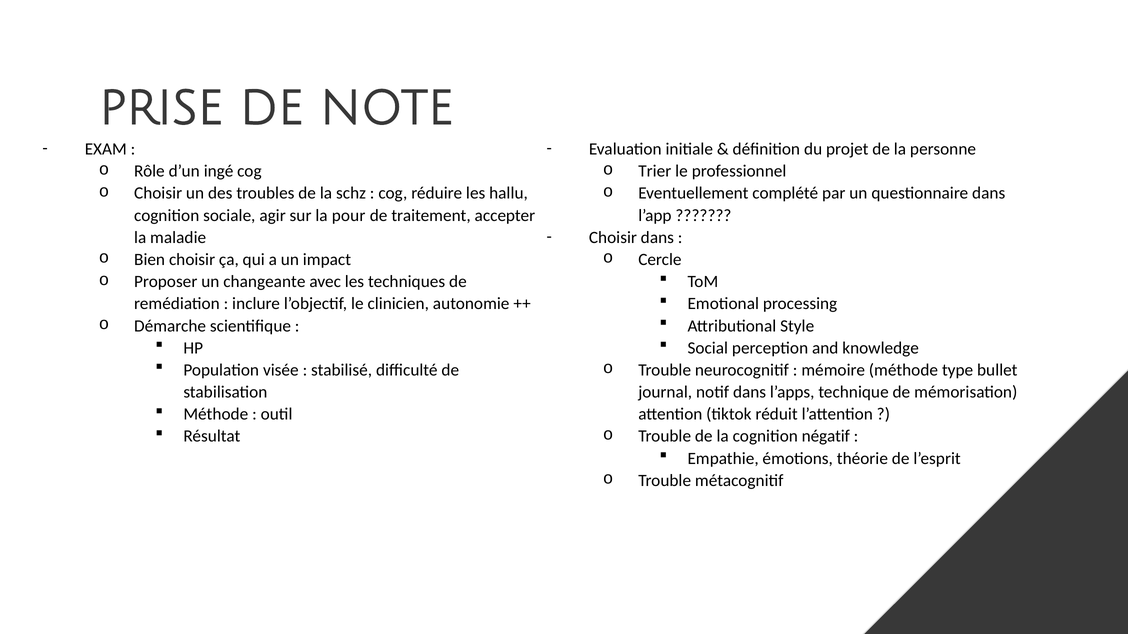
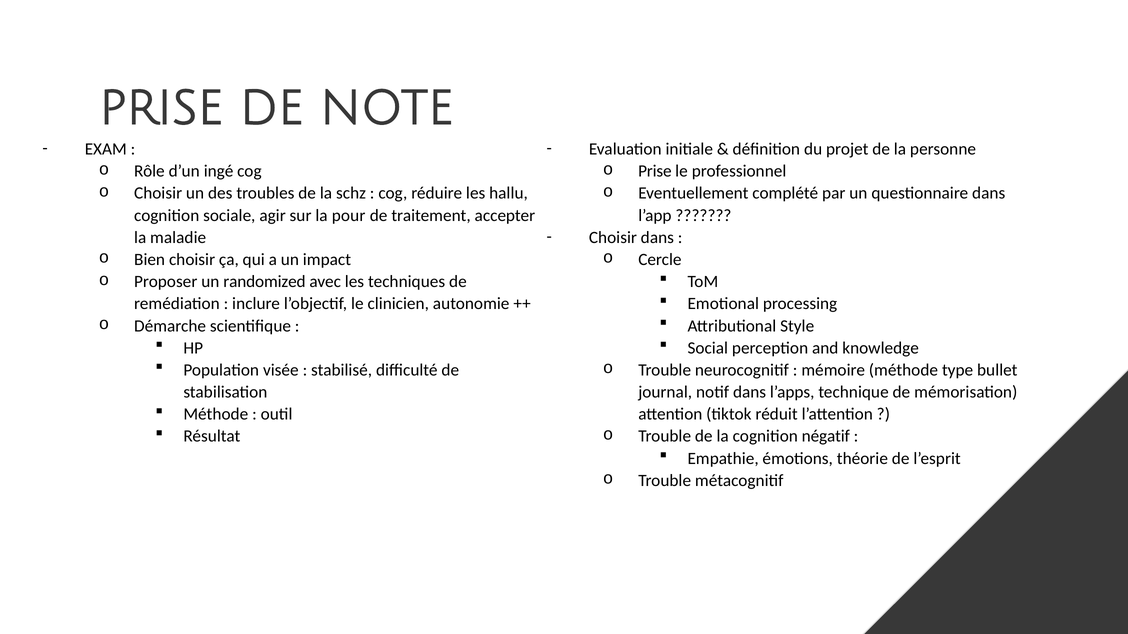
Trier at (655, 171): Trier -> Prise
changeante: changeante -> randomized
